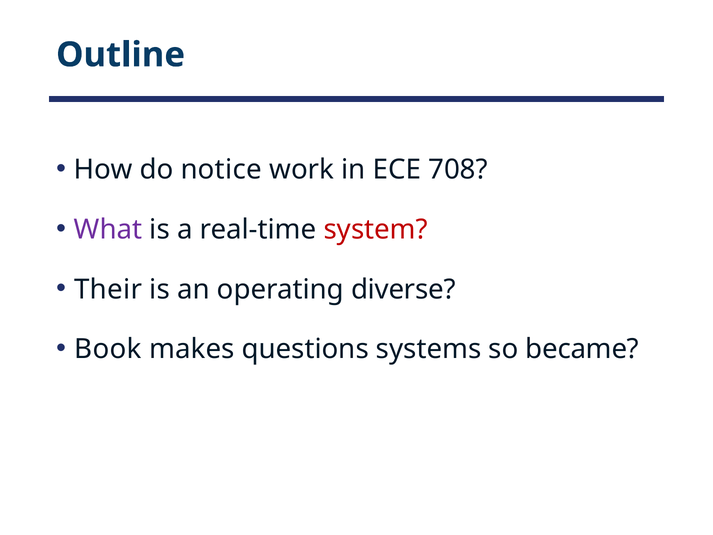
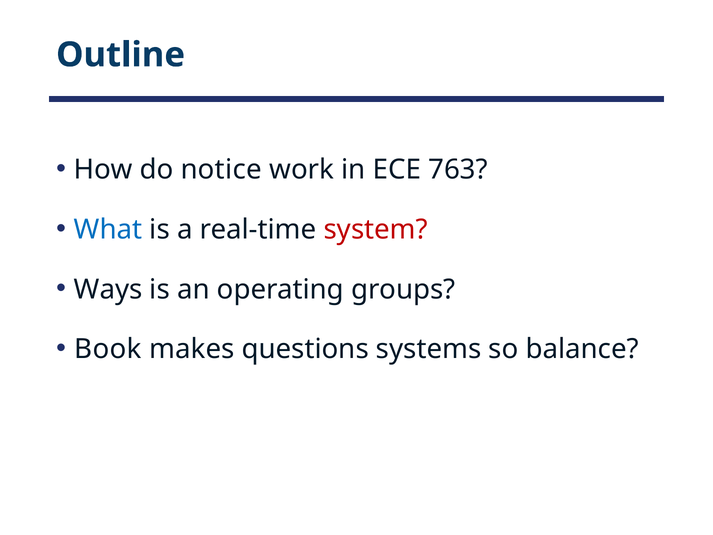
708: 708 -> 763
What colour: purple -> blue
Their: Their -> Ways
diverse: diverse -> groups
became: became -> balance
